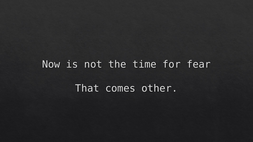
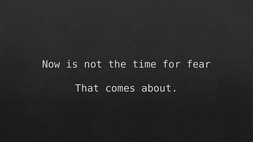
other: other -> about
